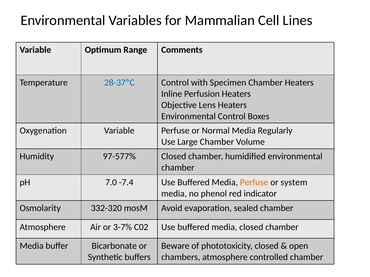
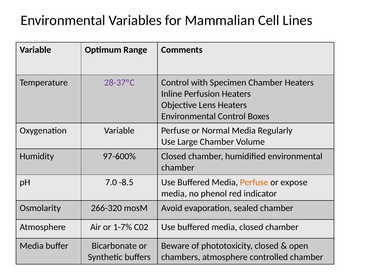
28-37ºC colour: blue -> purple
97-577%: 97-577% -> 97-600%
-7.4: -7.4 -> -8.5
system: system -> expose
332-320: 332-320 -> 266-320
3-7%: 3-7% -> 1-7%
